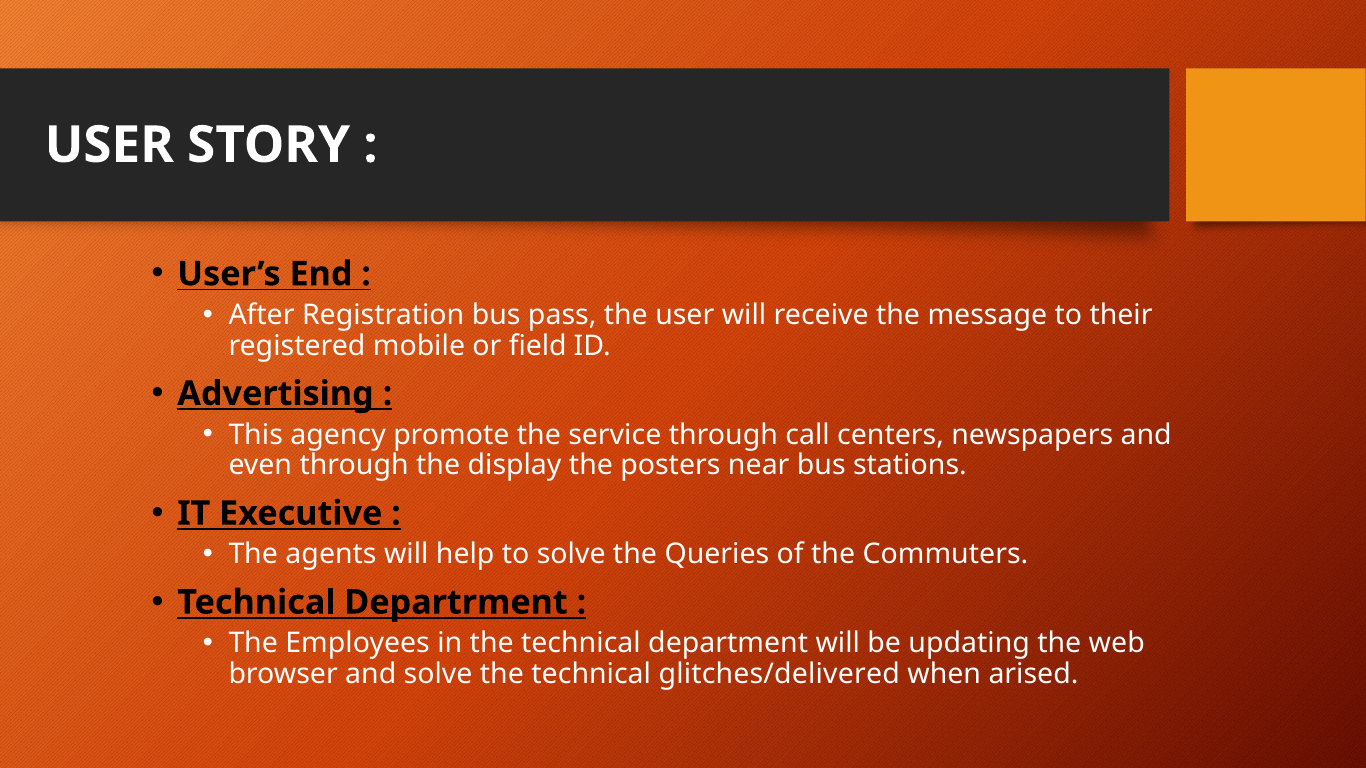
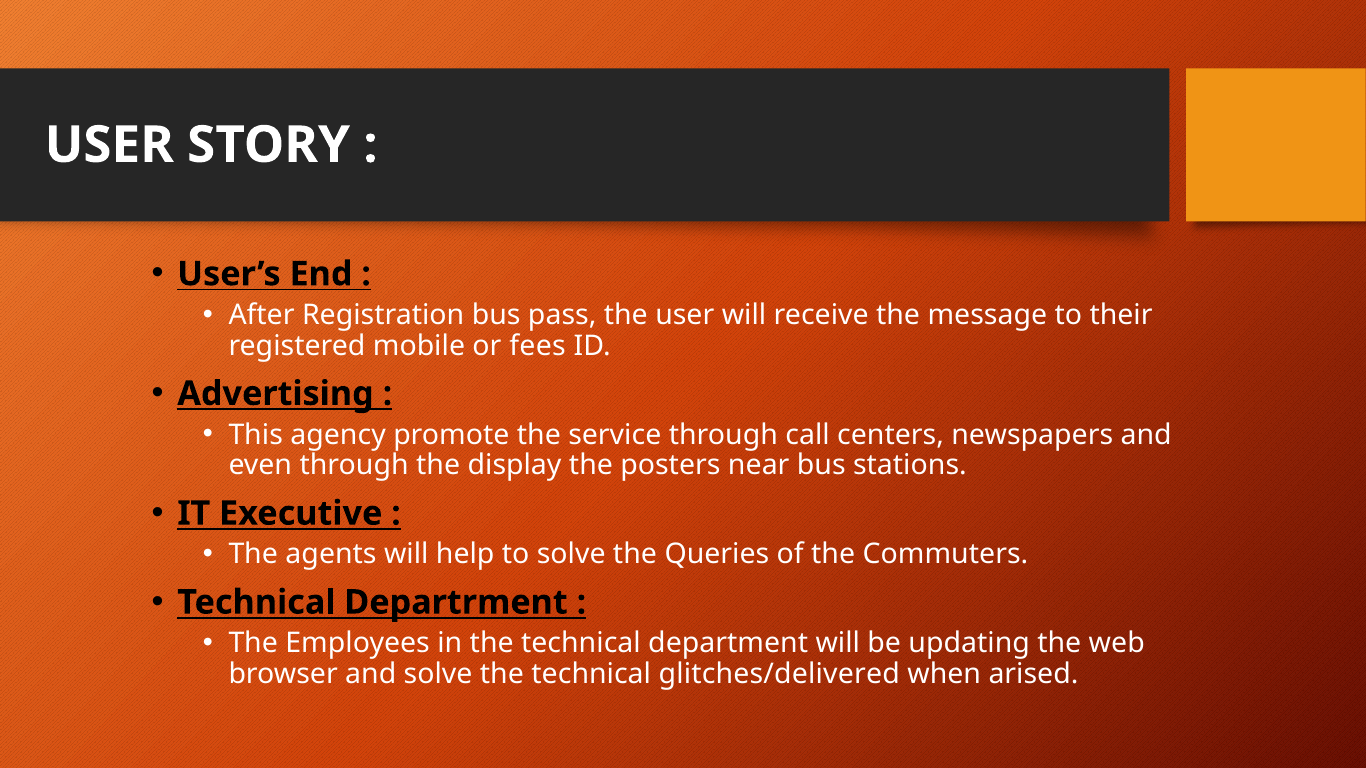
field: field -> fees
